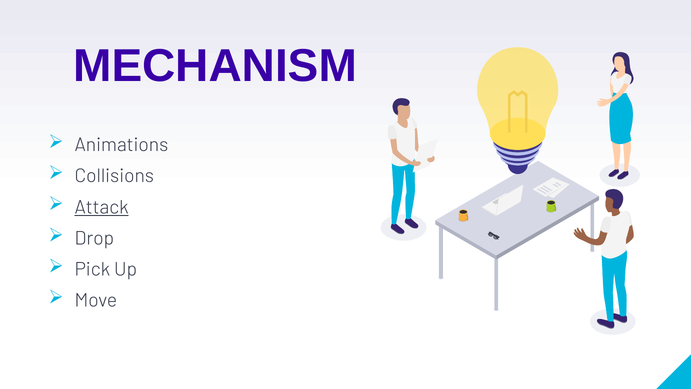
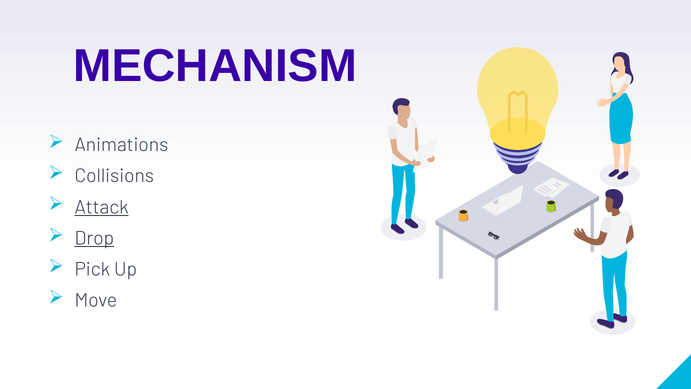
Drop underline: none -> present
